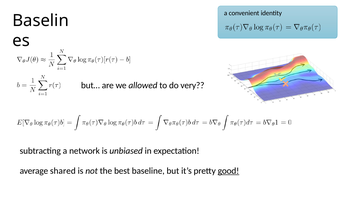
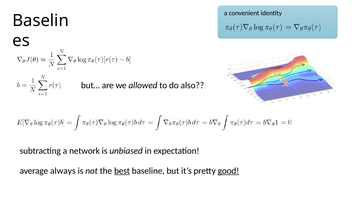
very: very -> also
shared: shared -> always
best underline: none -> present
